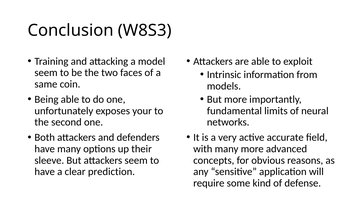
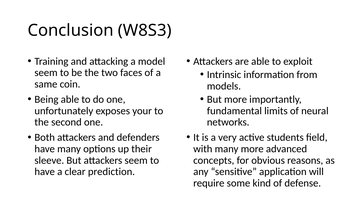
accurate: accurate -> students
